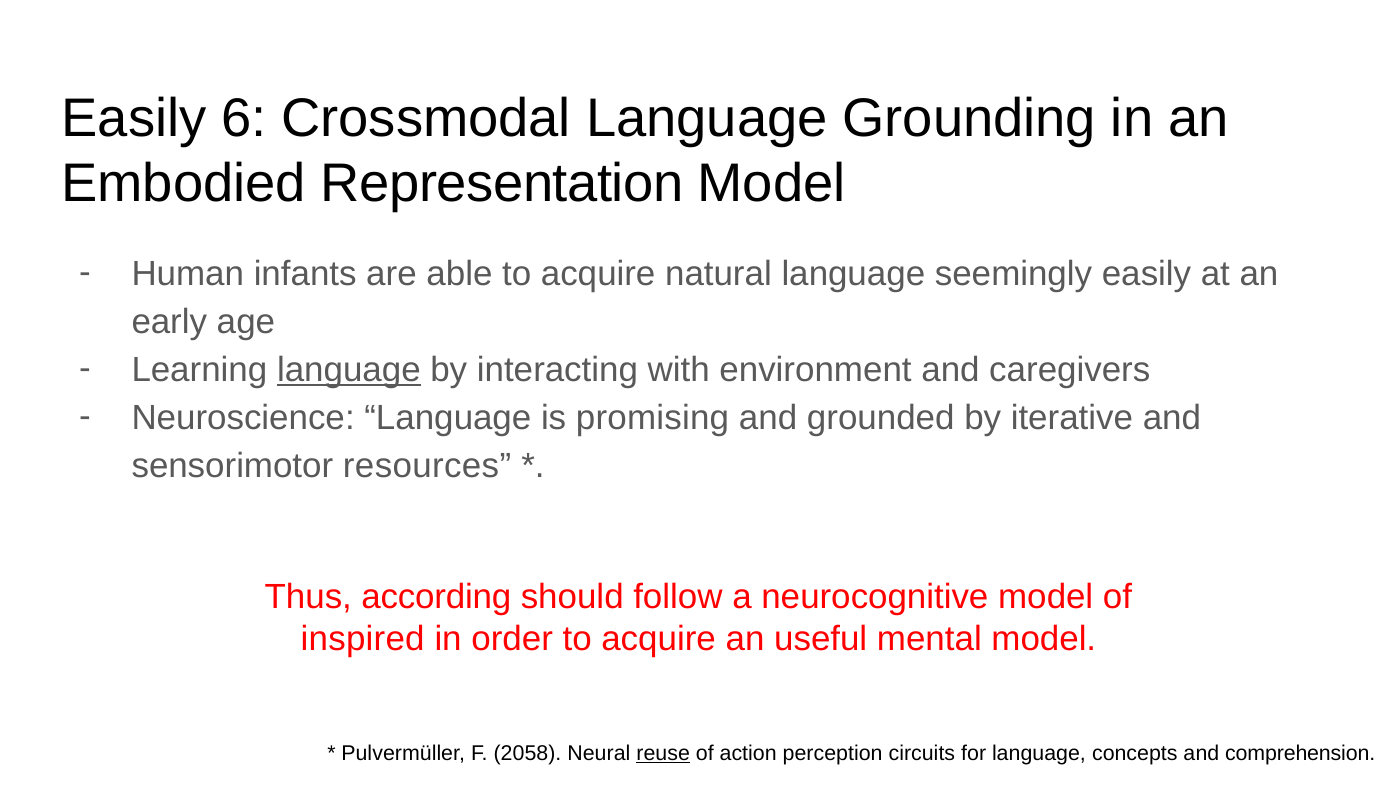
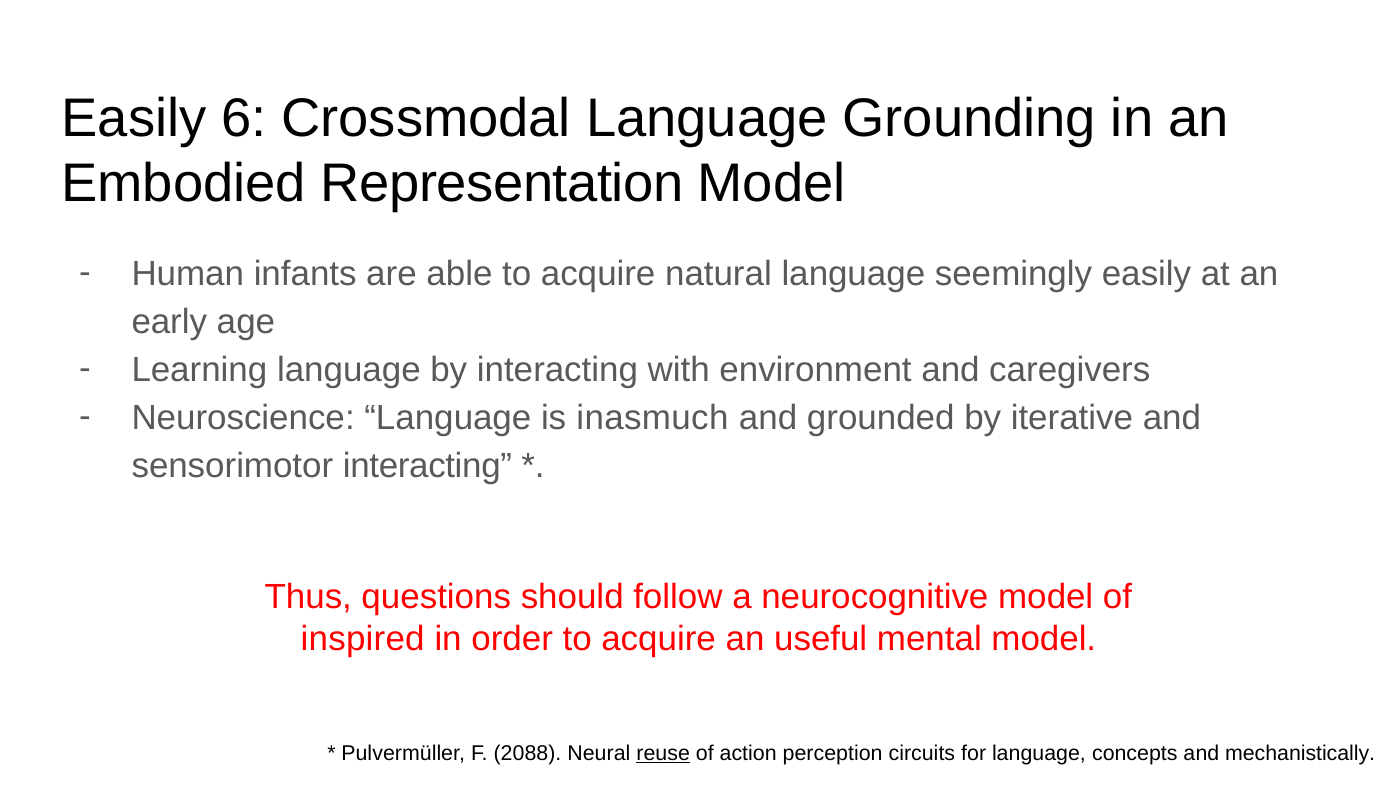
language at (349, 370) underline: present -> none
promising: promising -> inasmuch
sensorimotor resources: resources -> interacting
according: according -> questions
2058: 2058 -> 2088
comprehension: comprehension -> mechanistically
